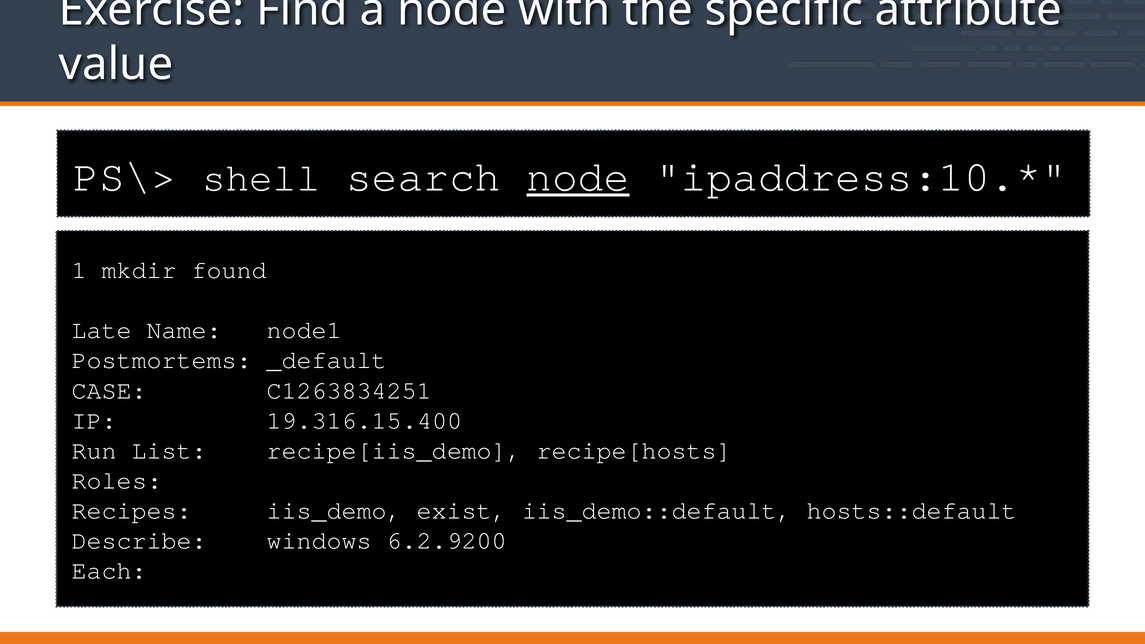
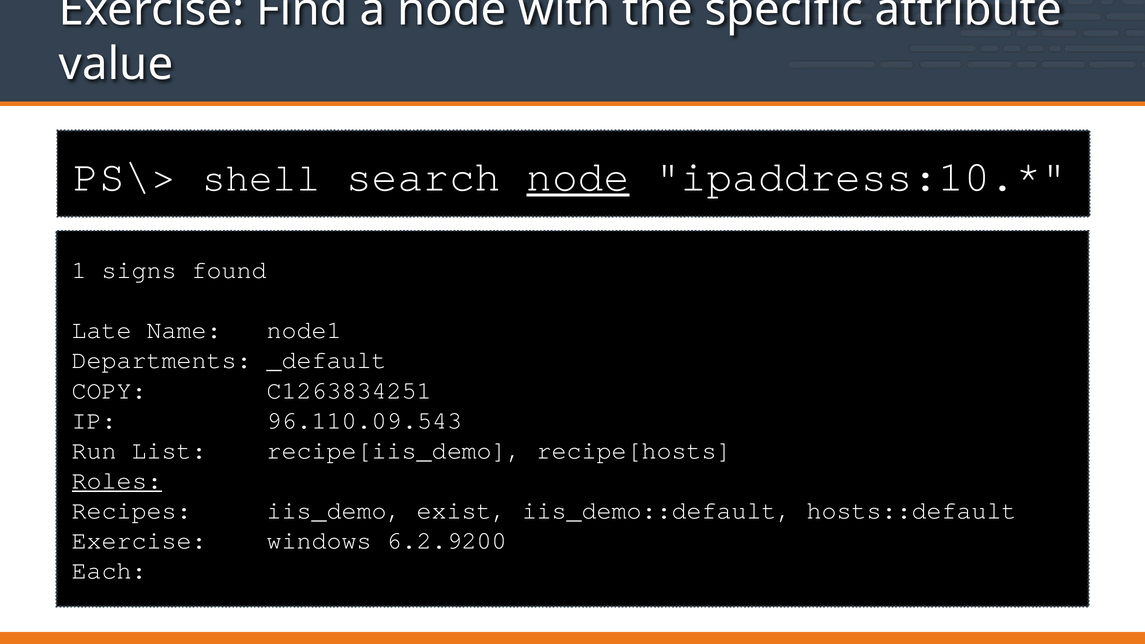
mkdir: mkdir -> signs
Postmortems: Postmortems -> Departments
CASE: CASE -> COPY
19.316.15.400: 19.316.15.400 -> 96.110.09.543
Roles underline: none -> present
Describe at (139, 541): Describe -> Exercise
